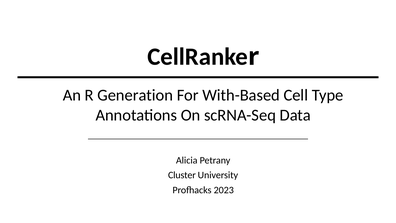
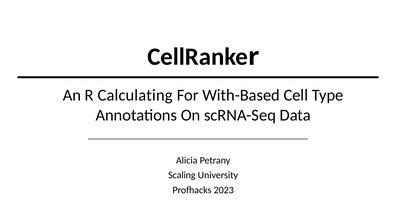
Generation: Generation -> Calculating
Cluster: Cluster -> Scaling
